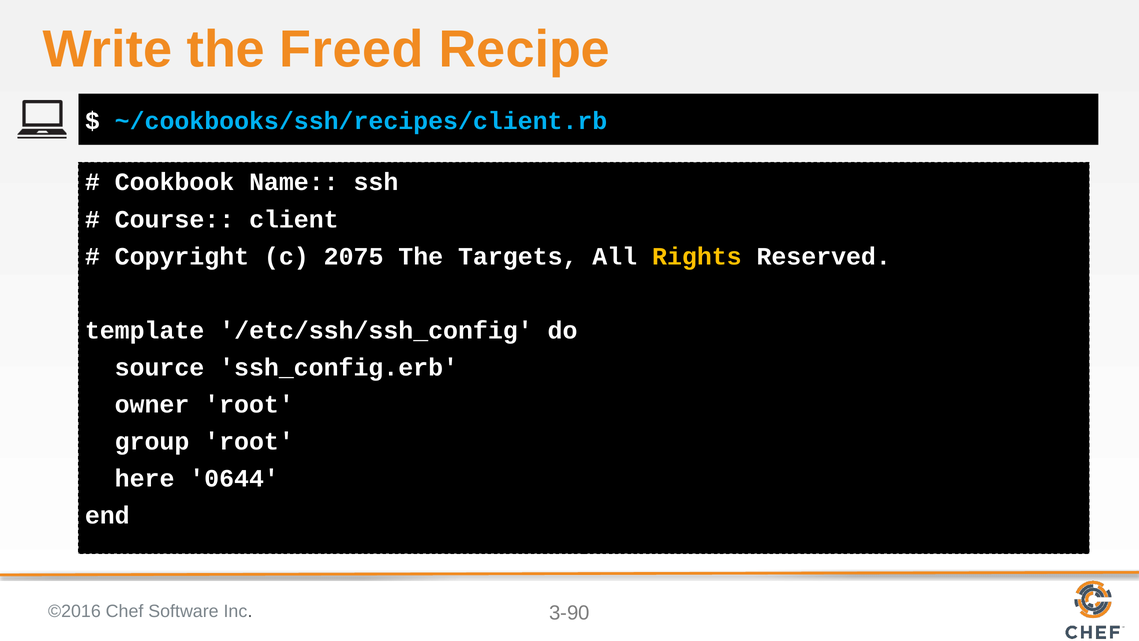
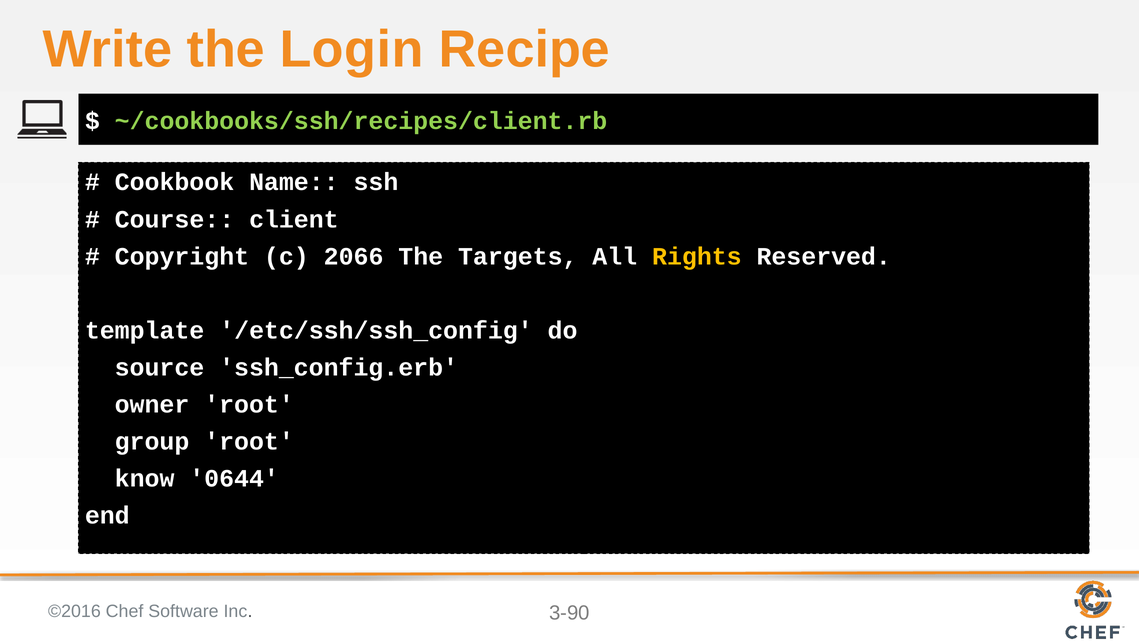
Freed: Freed -> Login
~/cookbooks/ssh/recipes/client.rb colour: light blue -> light green
2075: 2075 -> 2066
here: here -> know
